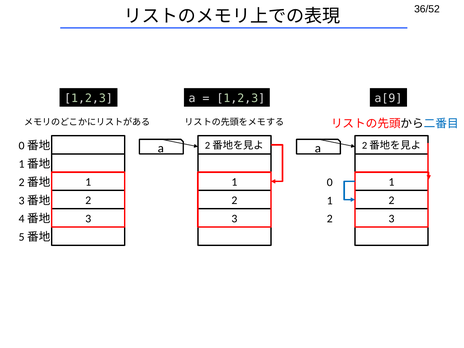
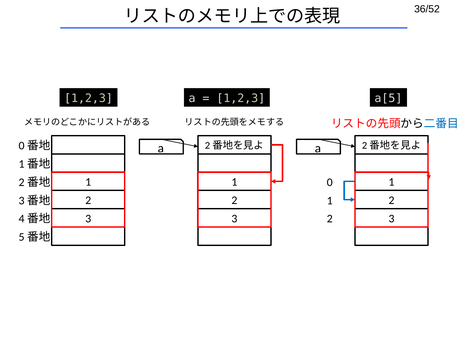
a[9: a[9 -> a[5
